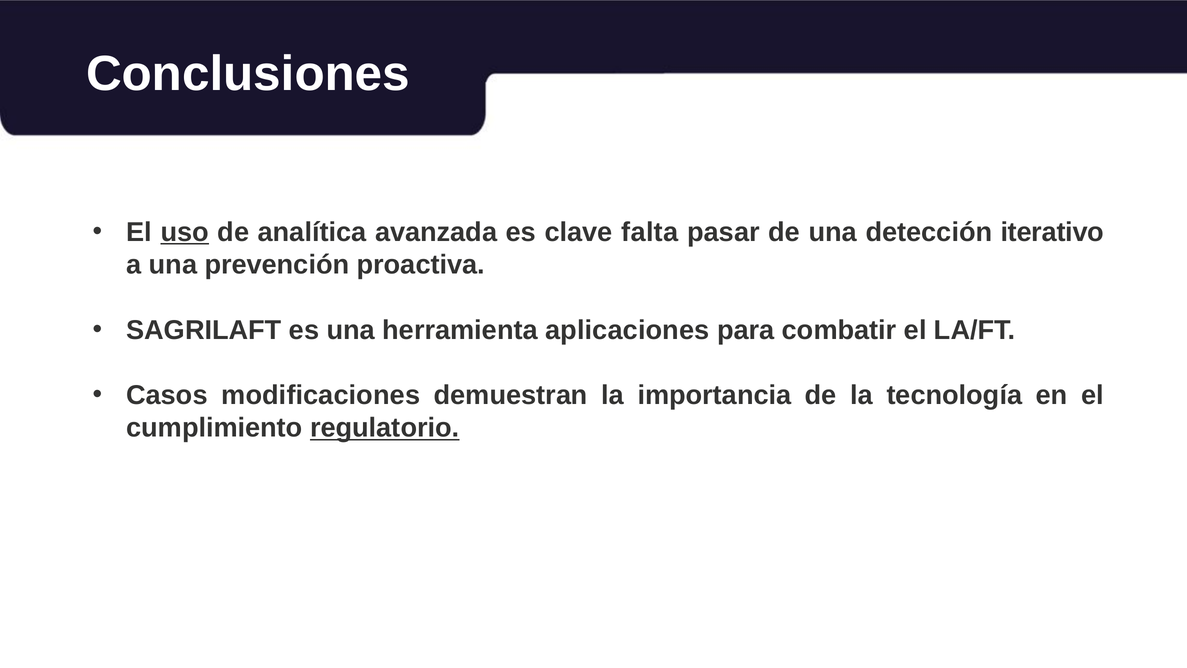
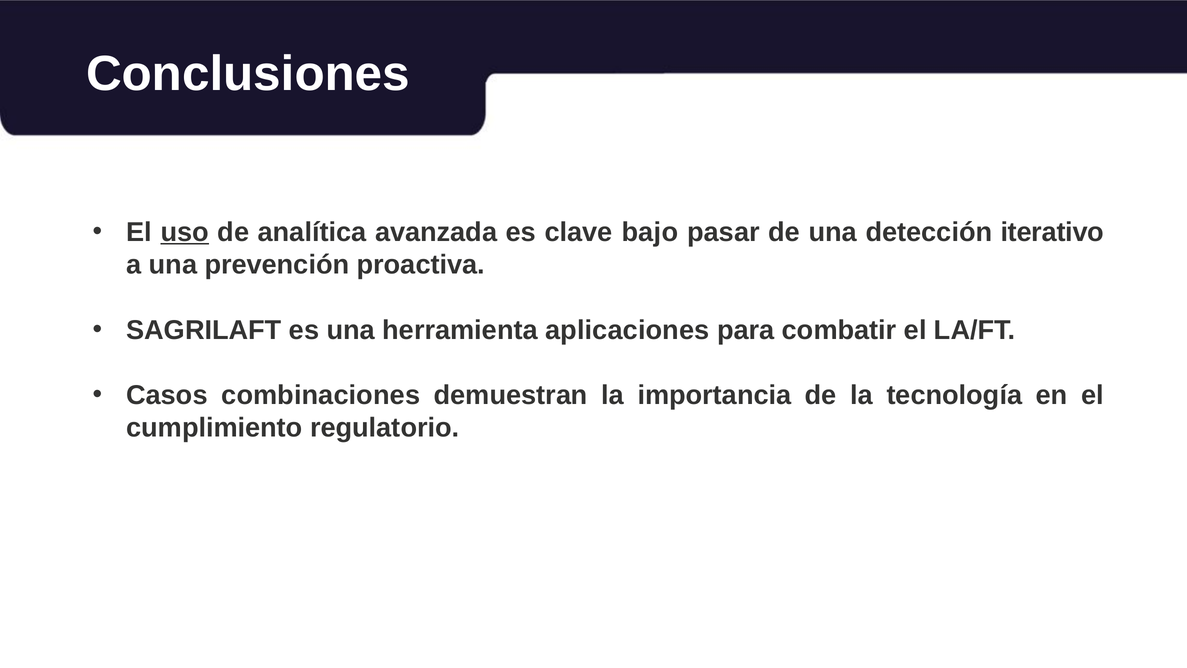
falta: falta -> bajo
modificaciones: modificaciones -> combinaciones
regulatorio underline: present -> none
